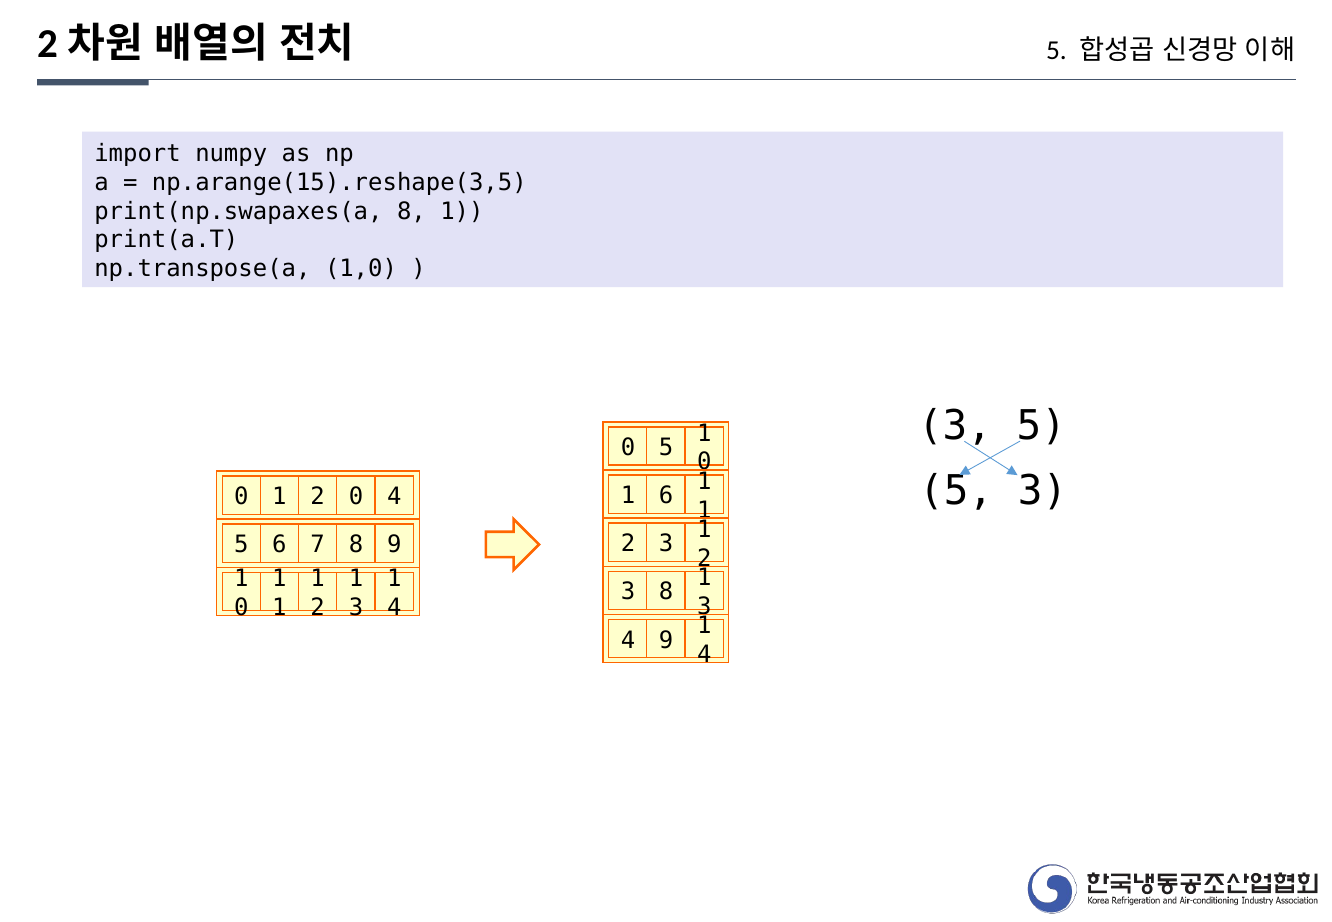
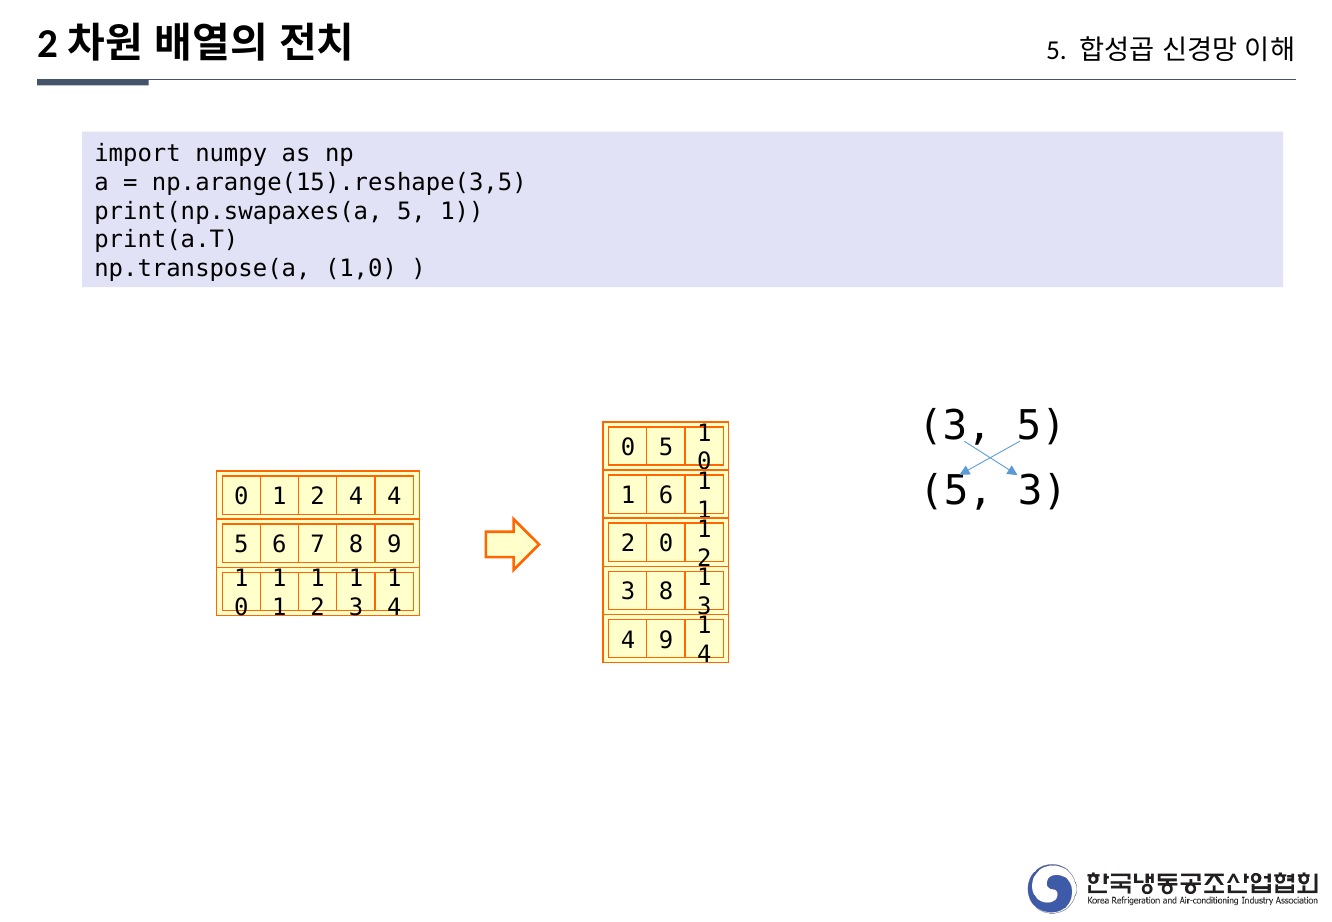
print(np.swapaxes(a 8: 8 -> 5
2 0: 0 -> 4
3 at (666, 544): 3 -> 0
